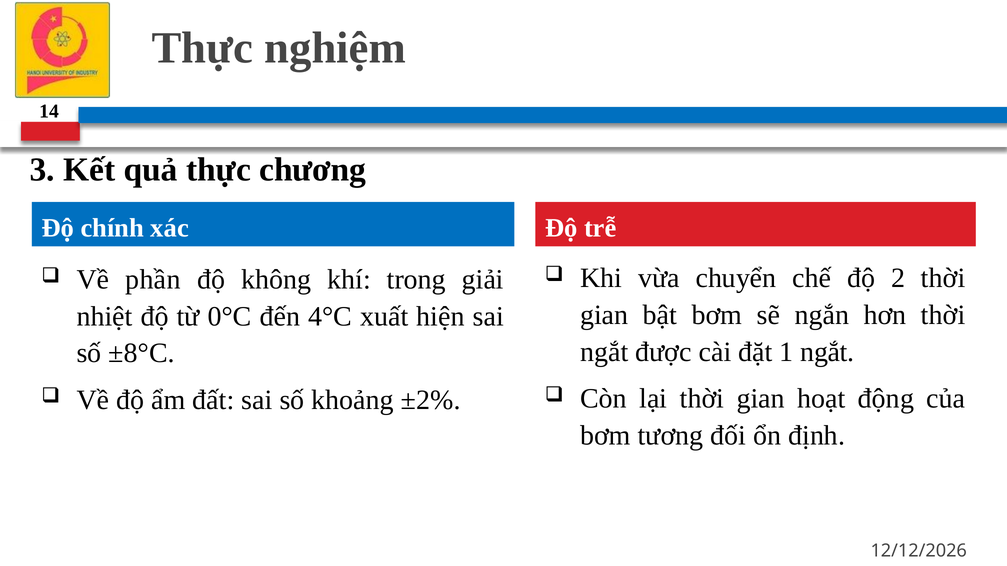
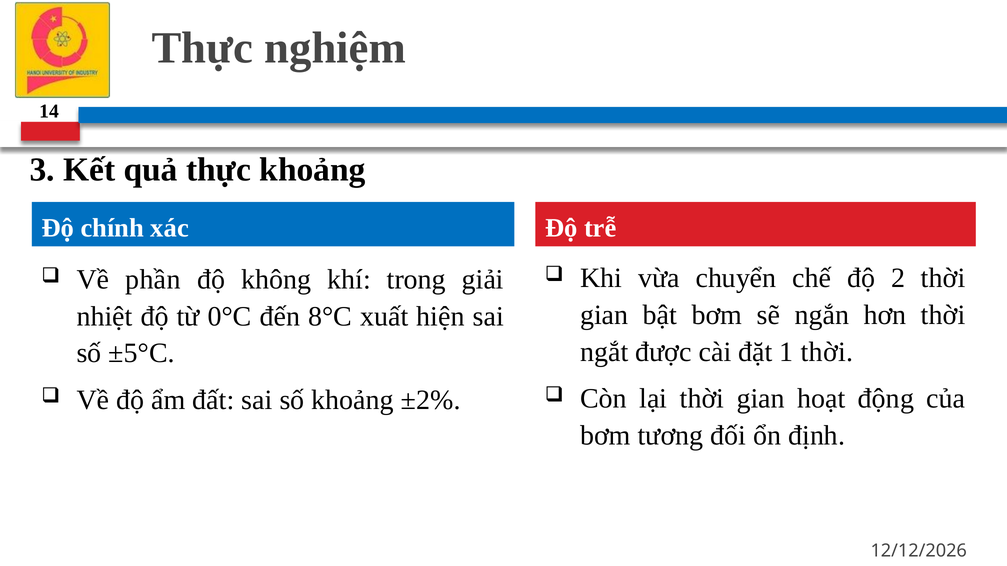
thực chương: chương -> khoảng
4°C: 4°C -> 8°C
1 ngắt: ngắt -> thời
±8°C: ±8°C -> ±5°C
